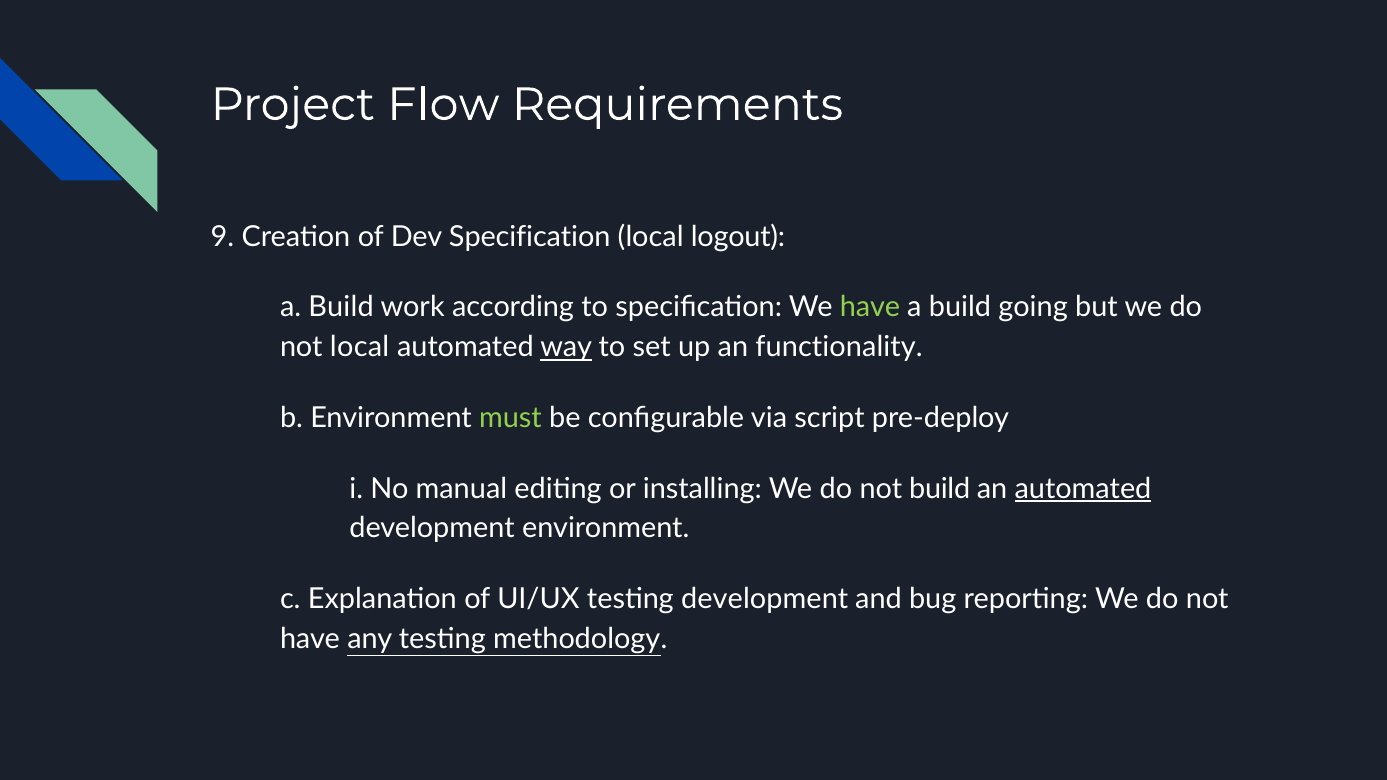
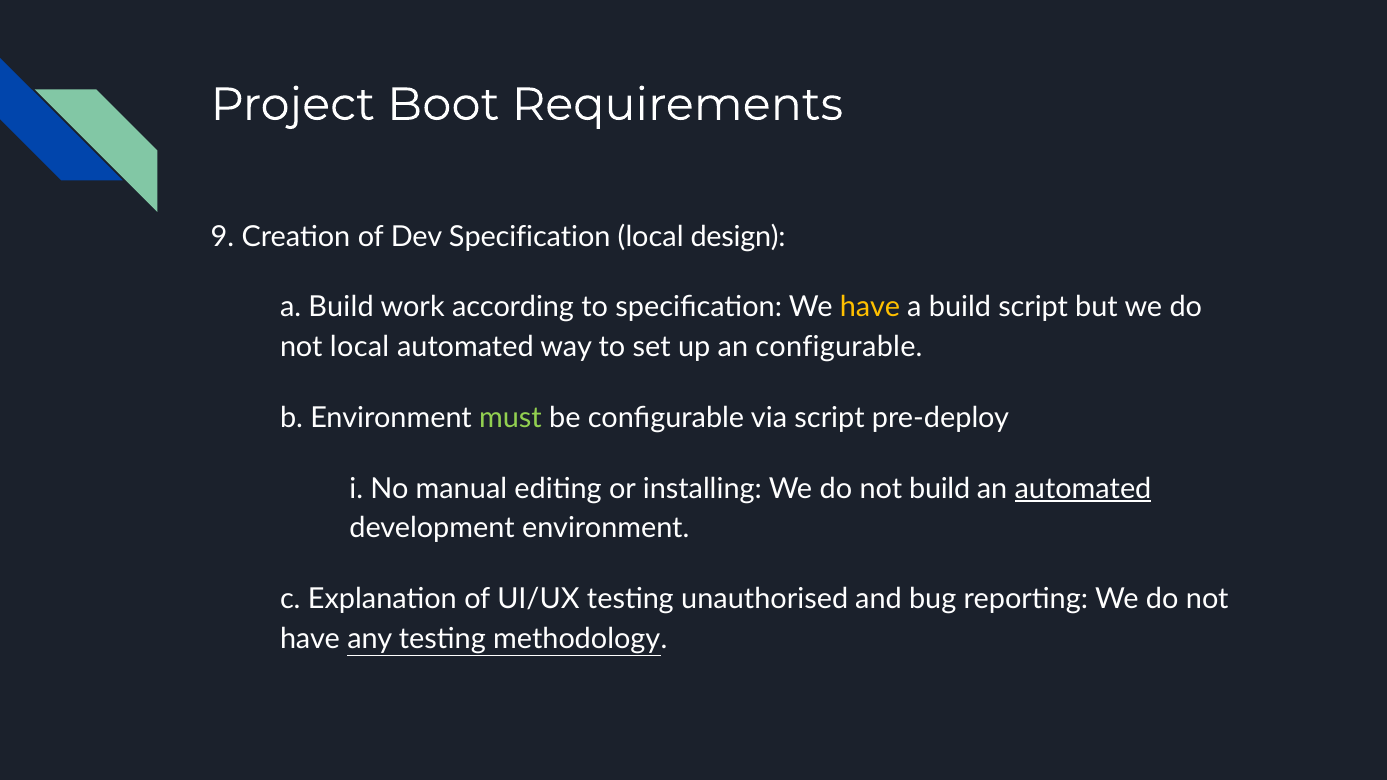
Flow: Flow -> Boot
logout: logout -> design
have at (870, 307) colour: light green -> yellow
build going: going -> script
way underline: present -> none
an functionality: functionality -> configurable
testing development: development -> unauthorised
